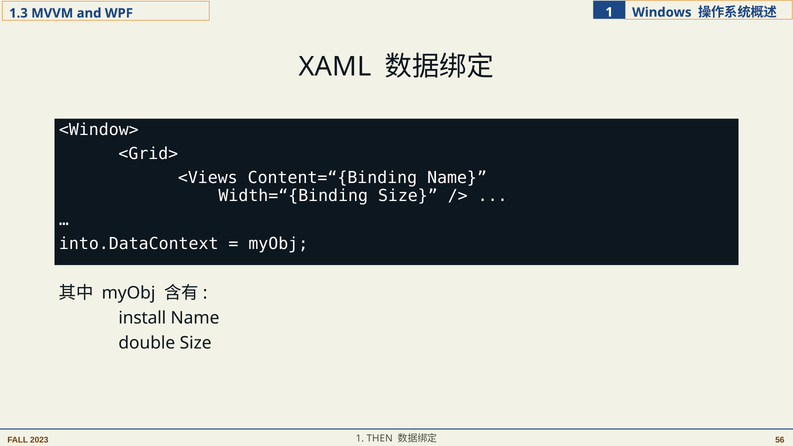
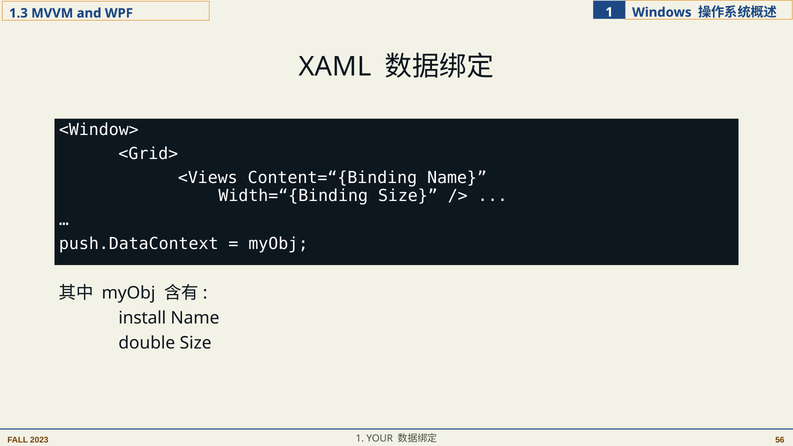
into.DataContext: into.DataContext -> push.DataContext
THEN: THEN -> YOUR
